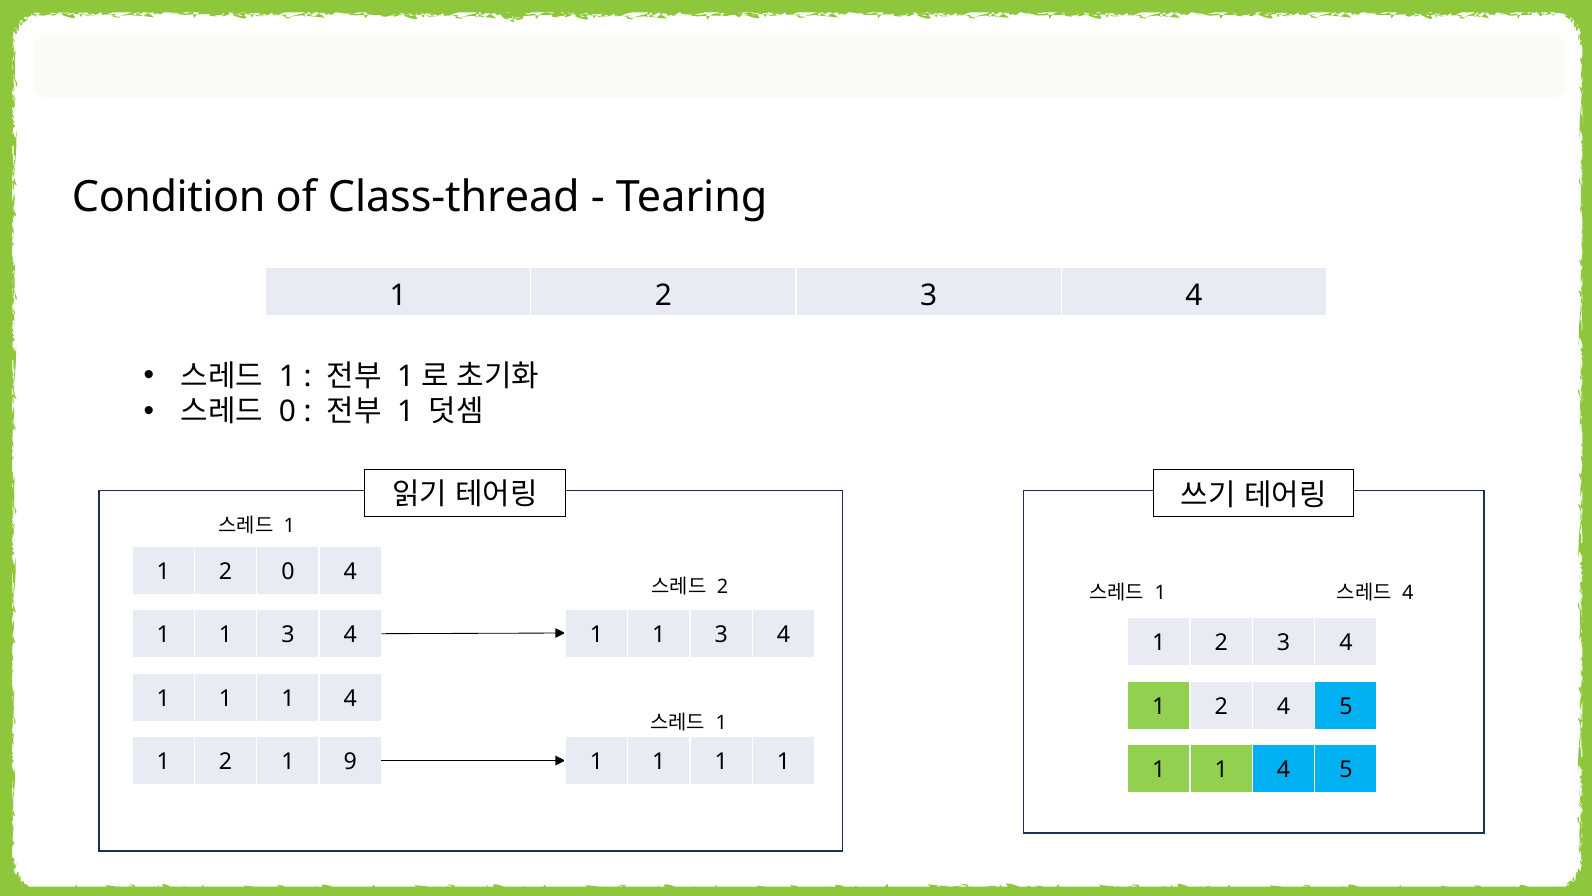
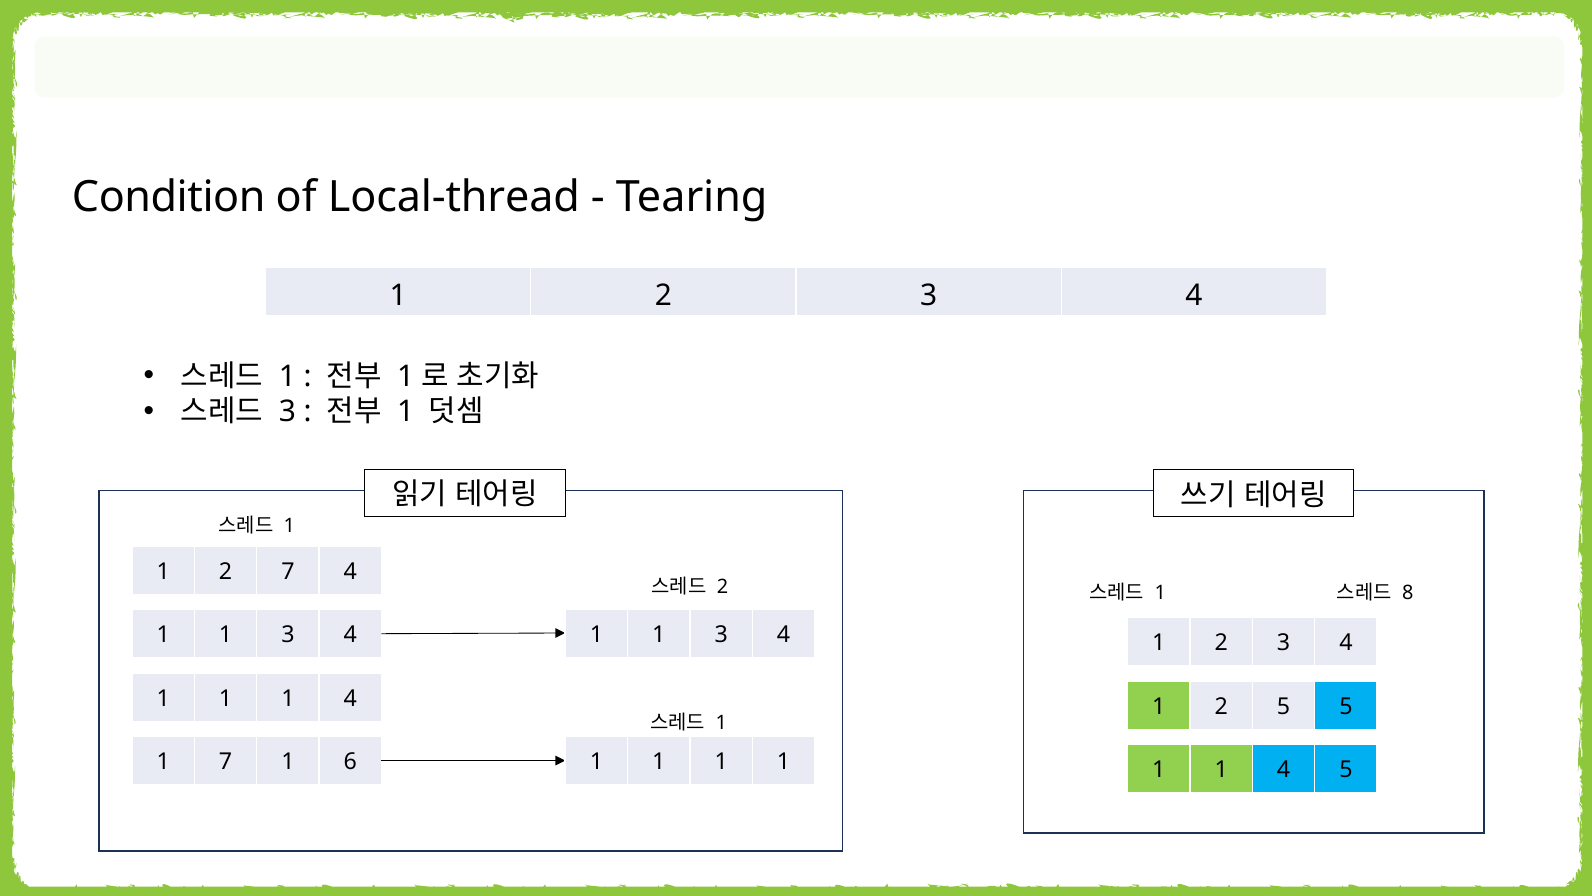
Class-thread: Class-thread -> Local-thread
0 at (287, 412): 0 -> 3
2 0: 0 -> 7
4 at (1408, 592): 4 -> 8
2 4: 4 -> 5
2 at (226, 762): 2 -> 7
9: 9 -> 6
